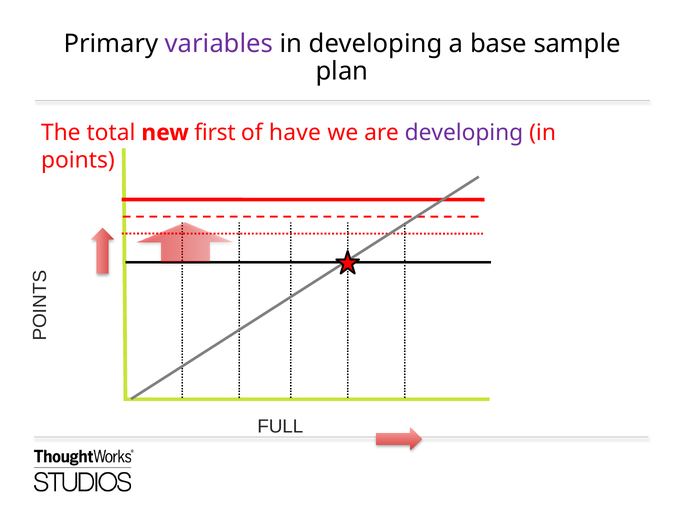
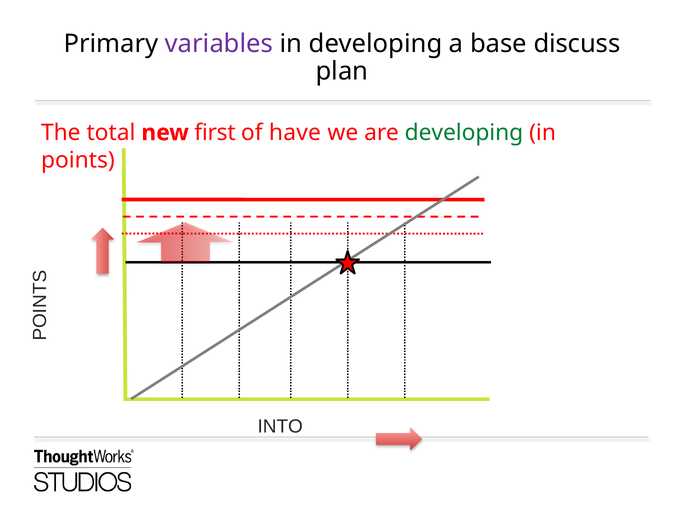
sample: sample -> discuss
developing at (464, 133) colour: purple -> green
FULL: FULL -> INTO
